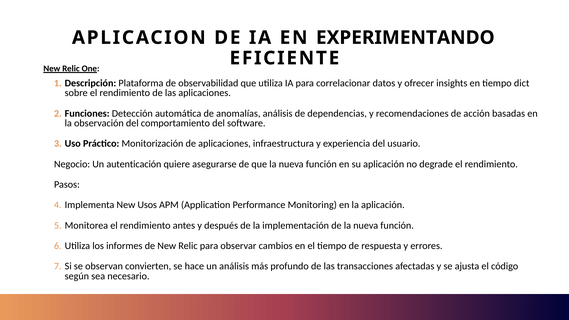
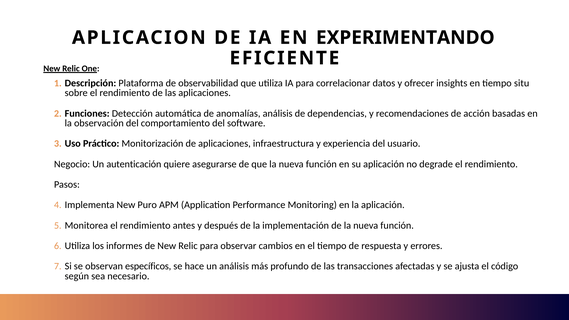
dict: dict -> situ
Usos: Usos -> Puro
convierten: convierten -> específicos
